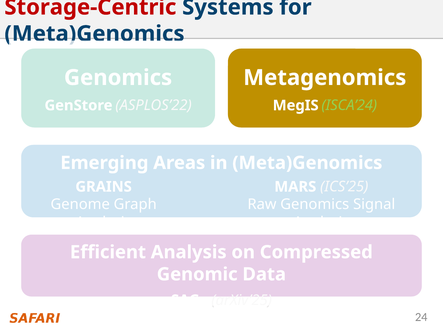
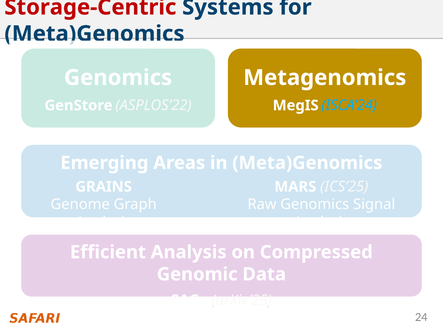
ISCA’24 colour: light green -> light blue
